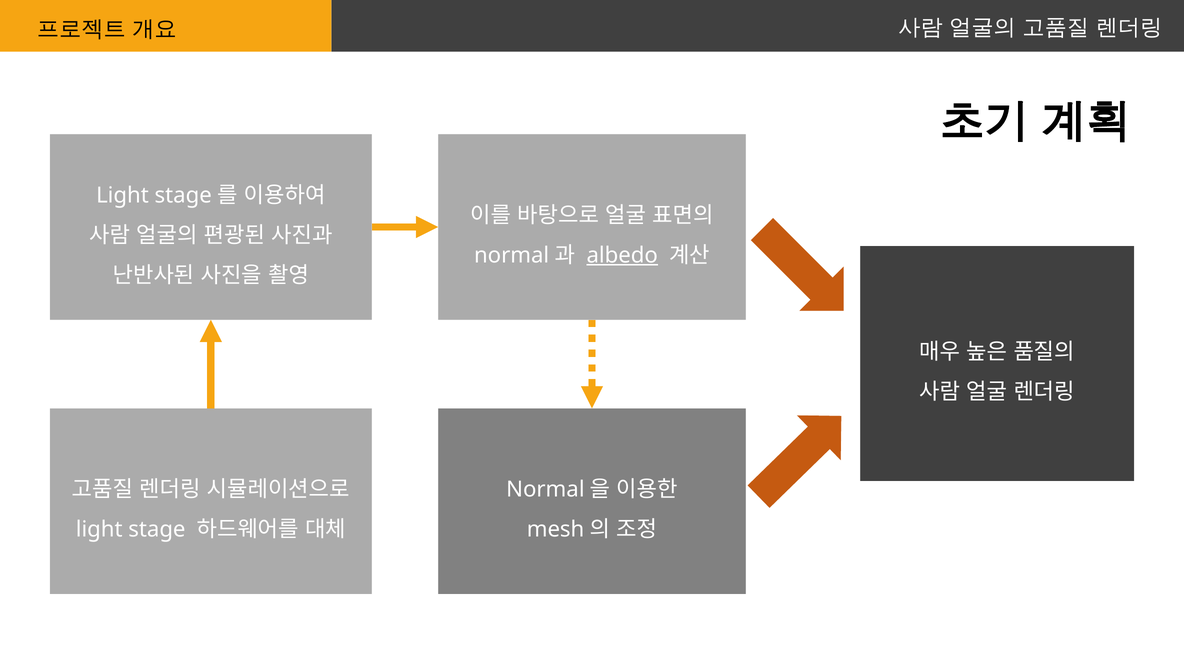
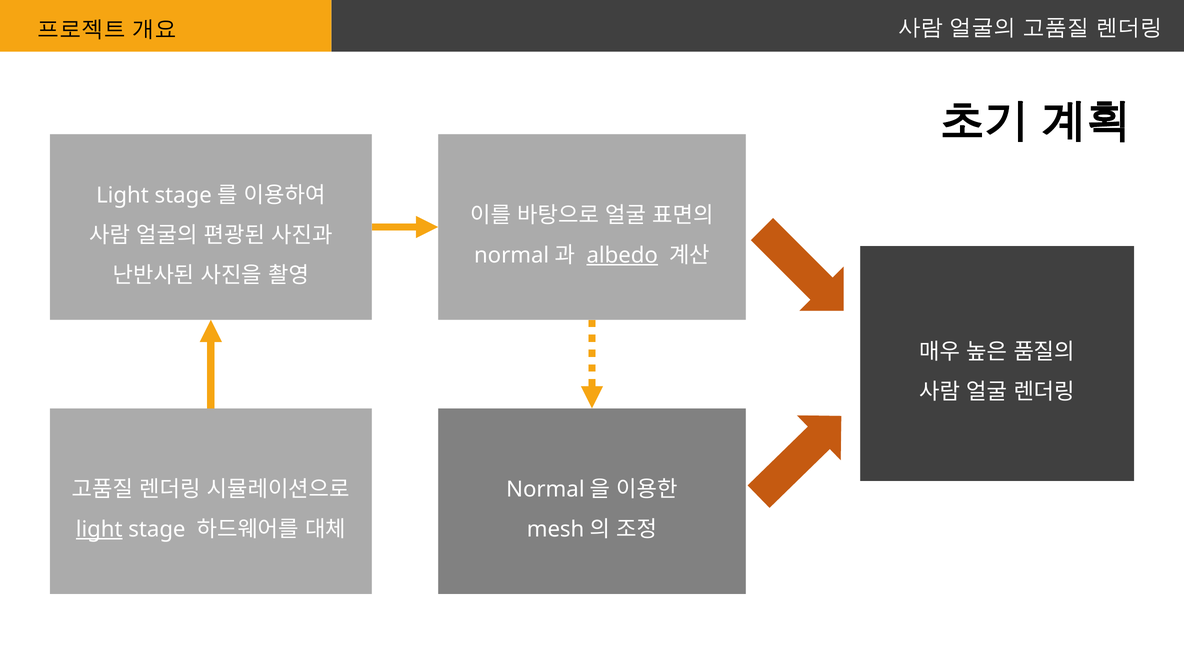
light at (99, 529) underline: none -> present
